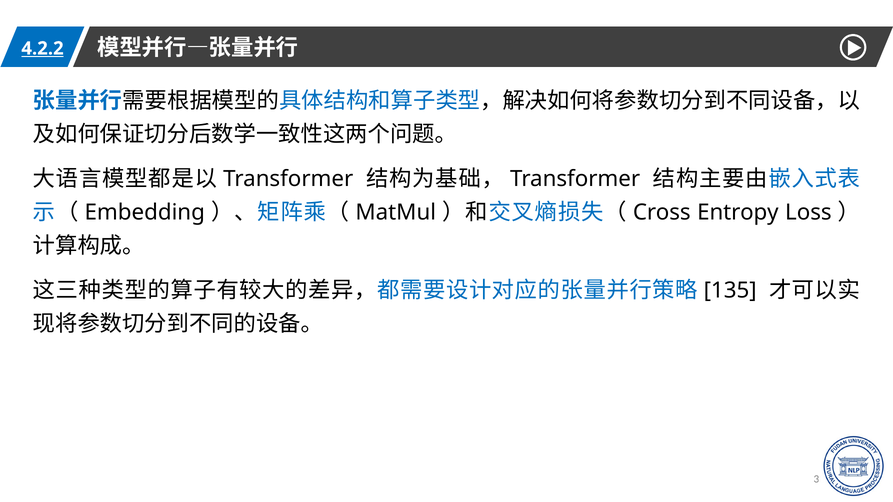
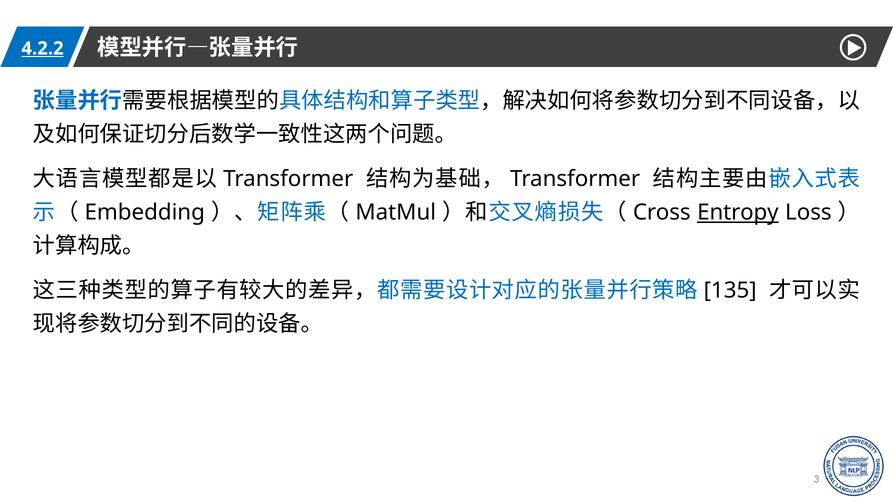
Entropy underline: none -> present
